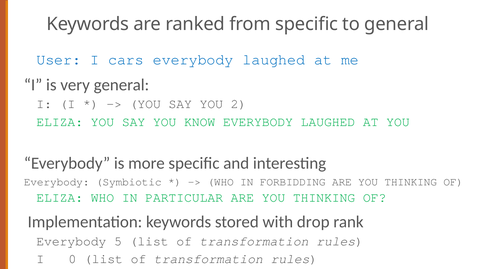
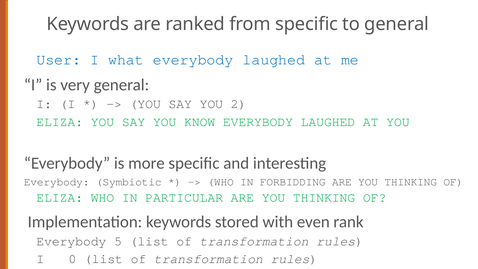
cars: cars -> what
drop: drop -> even
